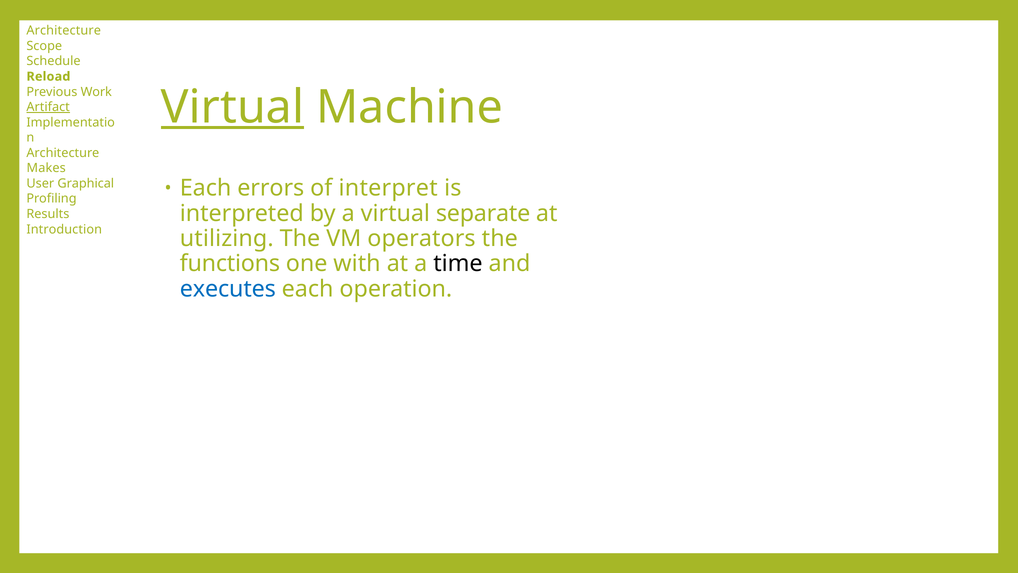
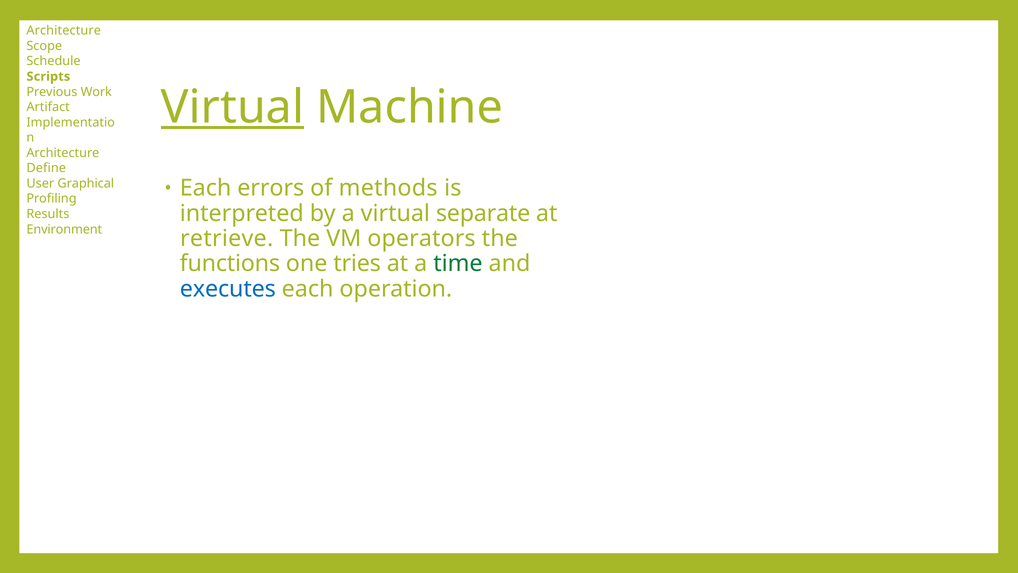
Reload: Reload -> Scripts
Artifact underline: present -> none
Makes: Makes -> Define
interpret: interpret -> methods
Introduction: Introduction -> Environment
utilizing: utilizing -> retrieve
with: with -> tries
time colour: black -> green
